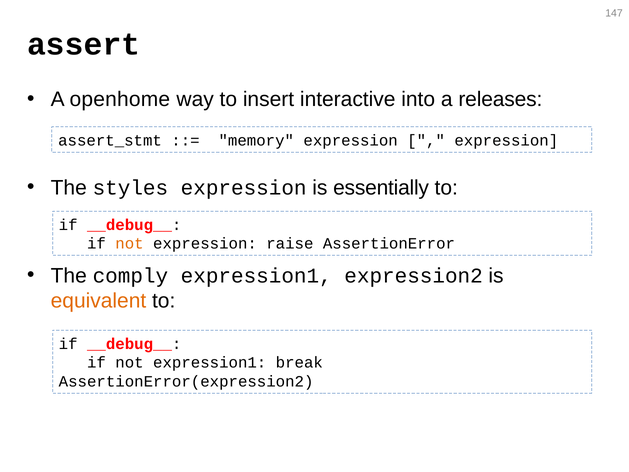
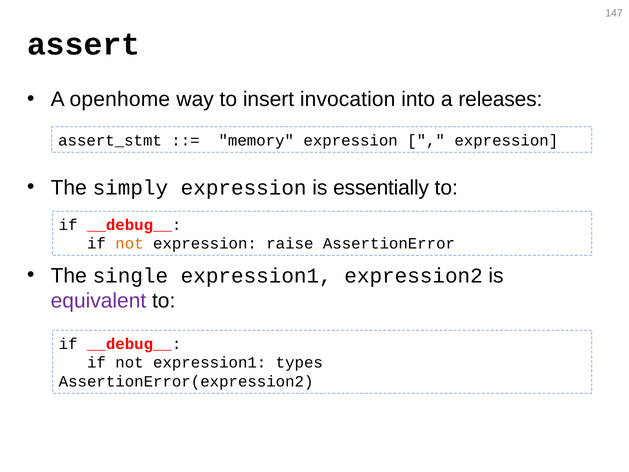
interactive: interactive -> invocation
styles: styles -> simply
comply: comply -> single
equivalent colour: orange -> purple
break: break -> types
